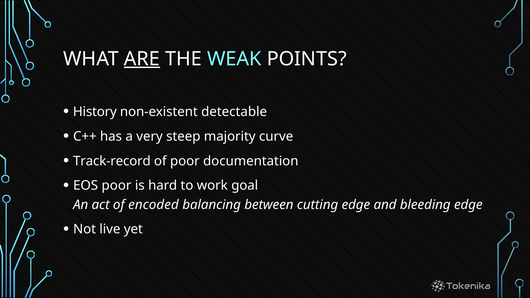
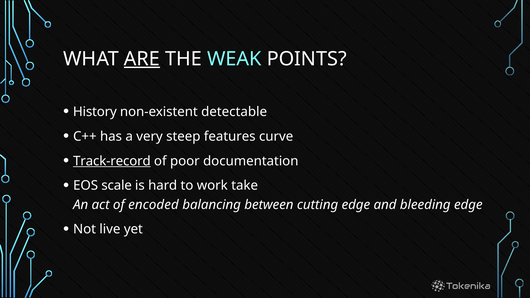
majority: majority -> features
Track-record underline: none -> present
EOS poor: poor -> scale
goal: goal -> take
